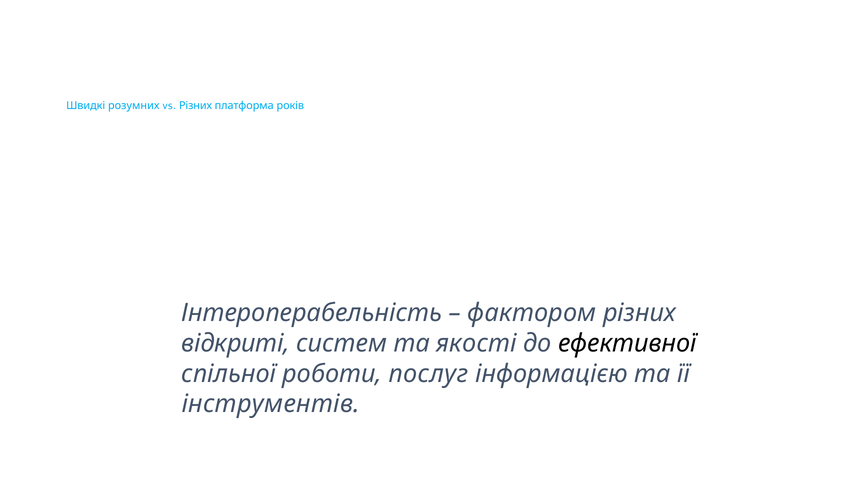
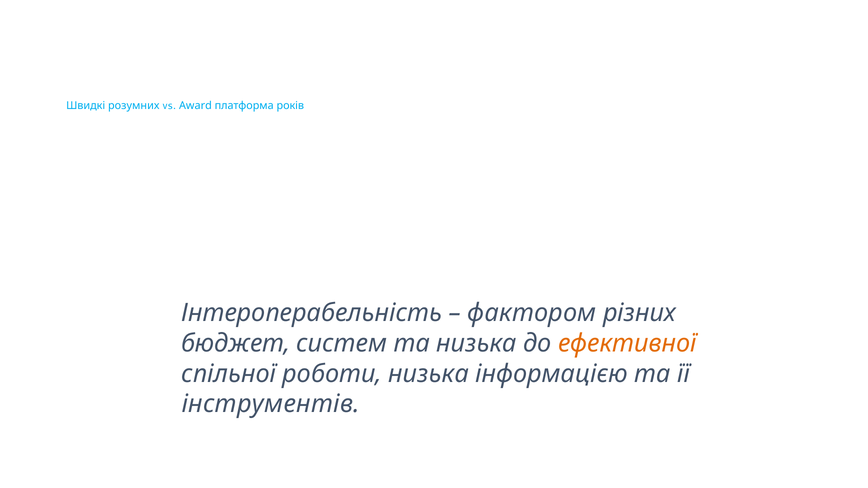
vs Різних: Різних -> Award
відкриті: відкриті -> бюджет
та якості: якості -> низька
ефективної colour: black -> orange
роботи послуг: послуг -> низька
